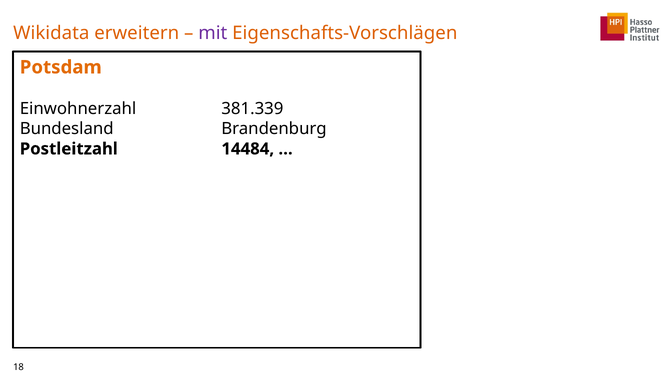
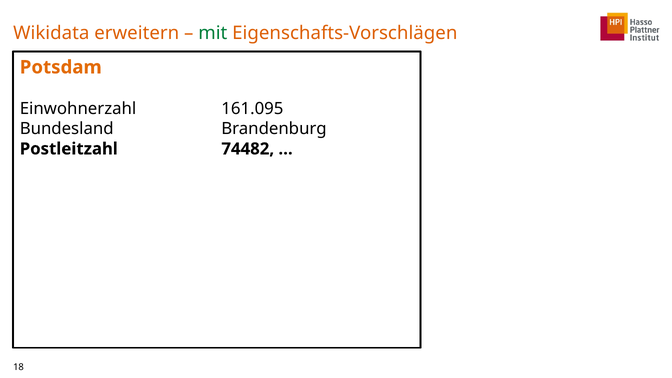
mit colour: purple -> green
381.339: 381.339 -> 161.095
14484: 14484 -> 74482
